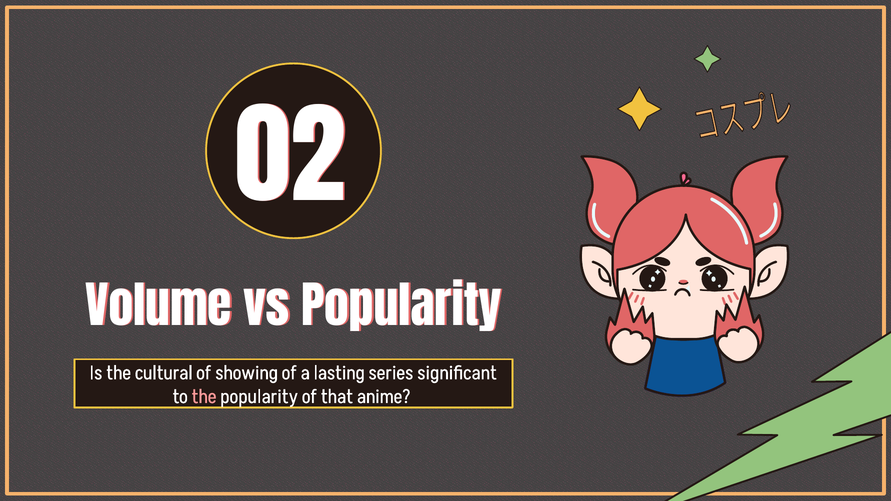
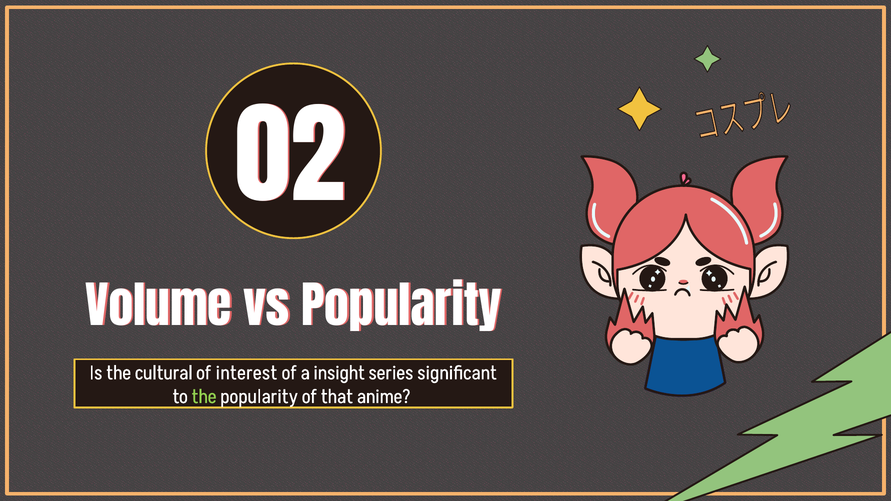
showing: showing -> interest
lasting: lasting -> insight
the at (204, 397) colour: pink -> light green
